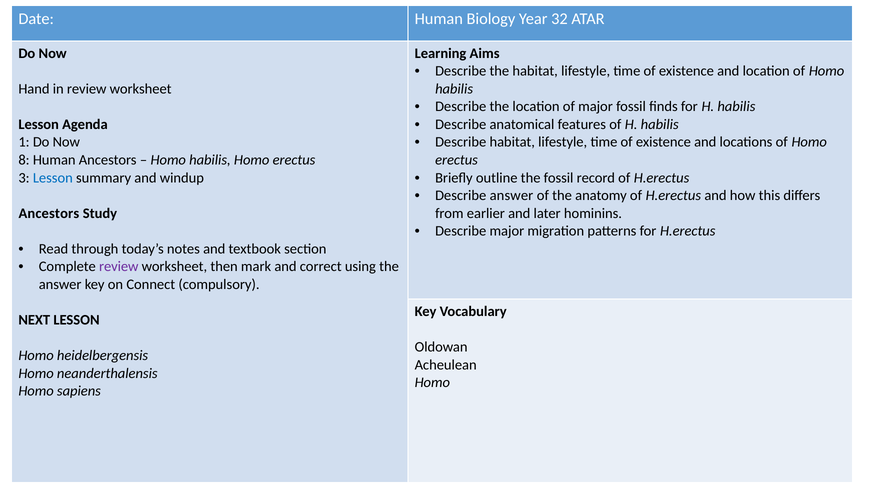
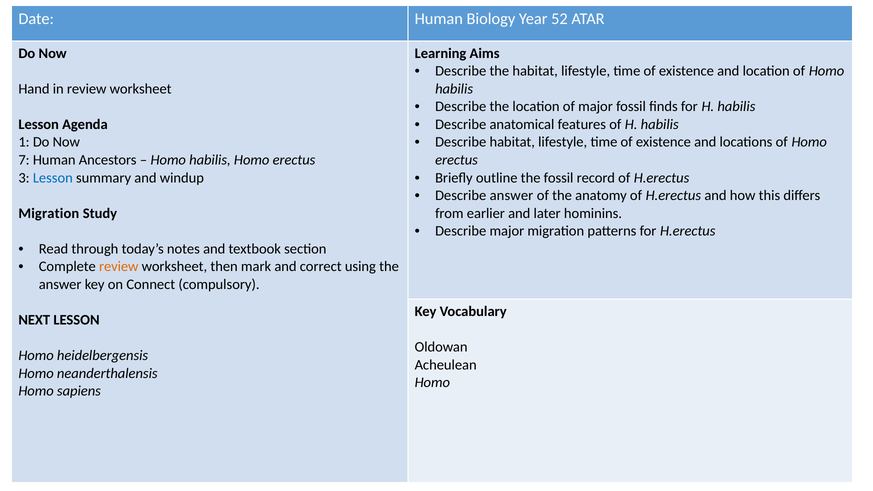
32: 32 -> 52
8: 8 -> 7
Ancestors at (49, 213): Ancestors -> Migration
review at (119, 267) colour: purple -> orange
